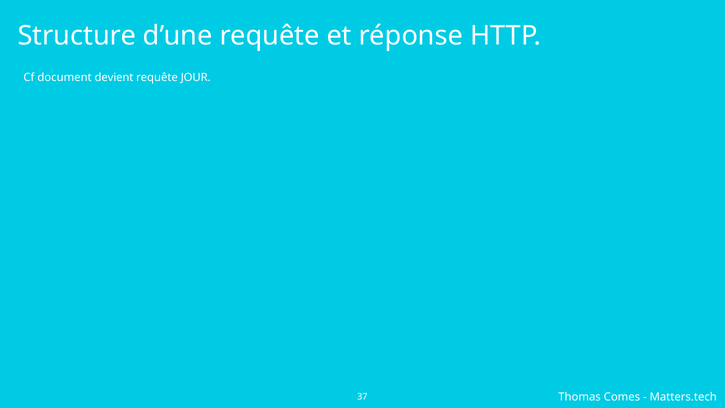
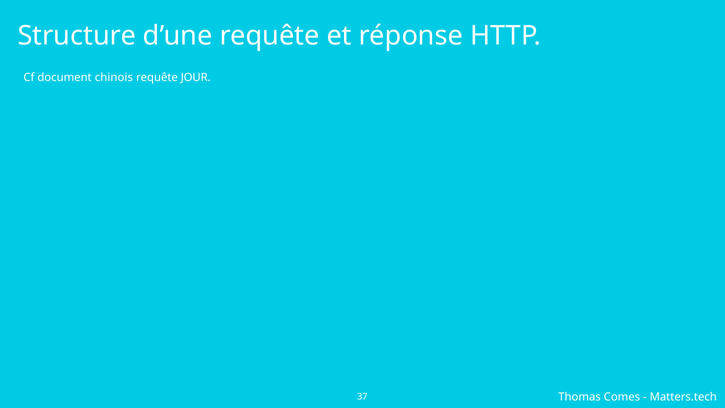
devient: devient -> chinois
